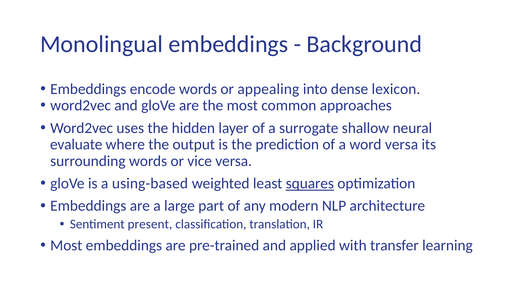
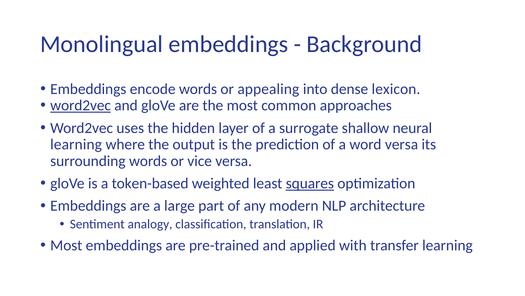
word2vec at (81, 105) underline: none -> present
evaluate at (76, 144): evaluate -> learning
using-based: using-based -> token-based
present: present -> analogy
